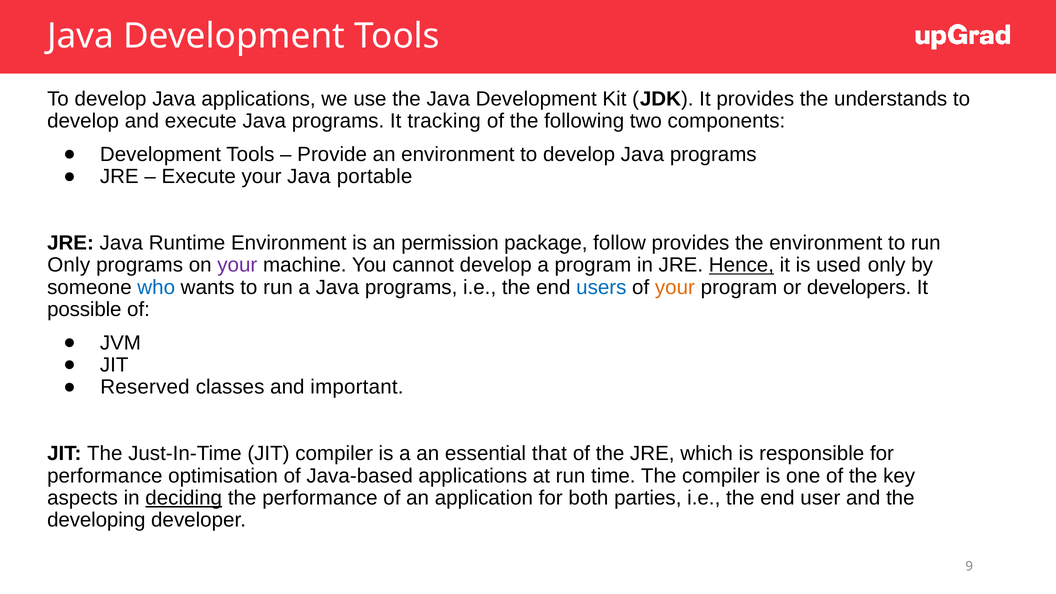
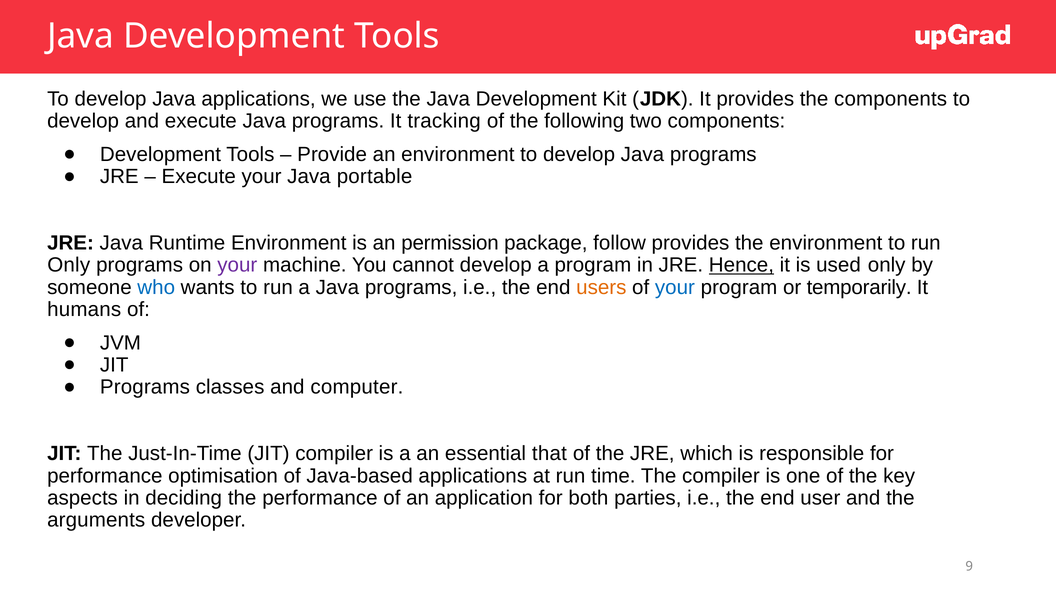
the understands: understands -> components
users colour: blue -> orange
your at (675, 287) colour: orange -> blue
developers: developers -> temporarily
possible: possible -> humans
Reserved at (145, 387): Reserved -> Programs
important: important -> computer
deciding underline: present -> none
developing: developing -> arguments
